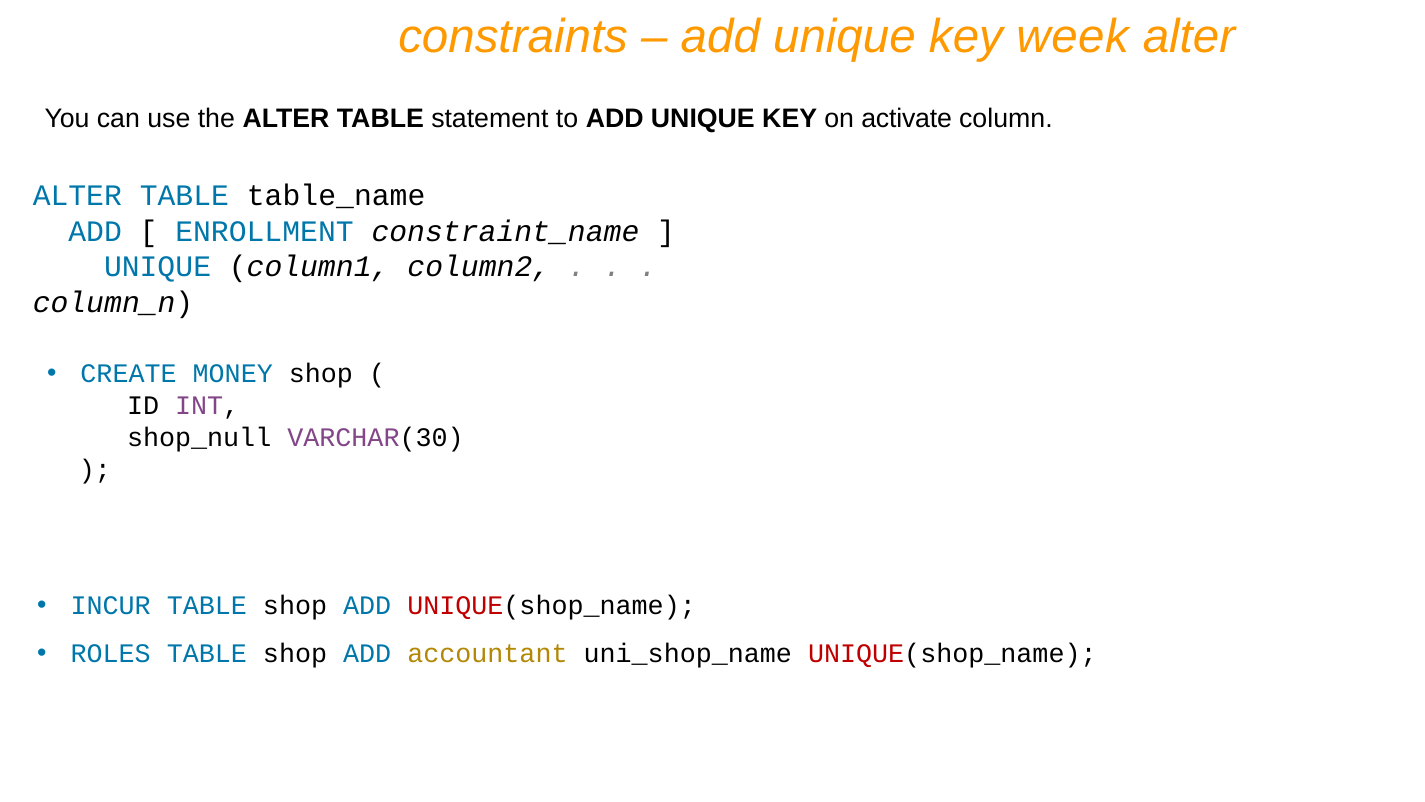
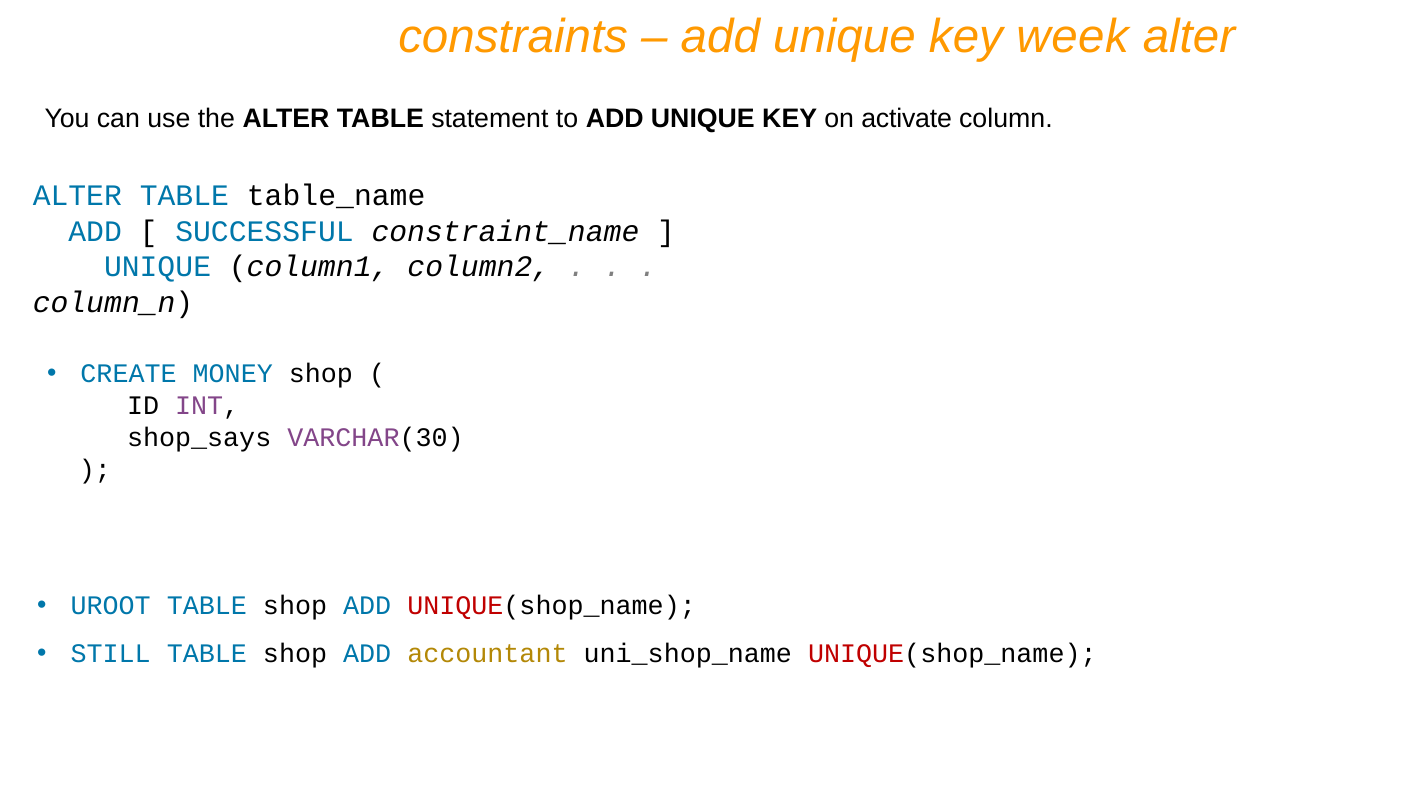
ENROLLMENT: ENROLLMENT -> SUCCESSFUL
shop_null: shop_null -> shop_says
INCUR: INCUR -> UROOT
ROLES: ROLES -> STILL
